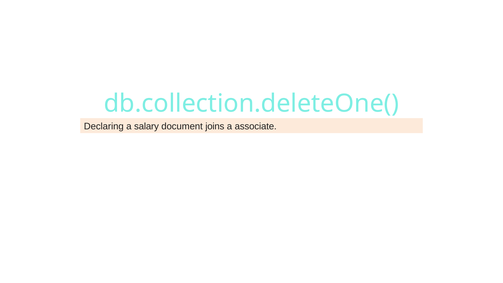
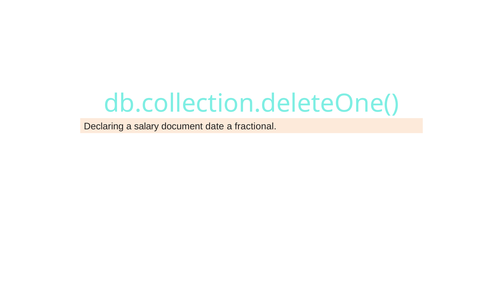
joins: joins -> date
associate: associate -> fractional
